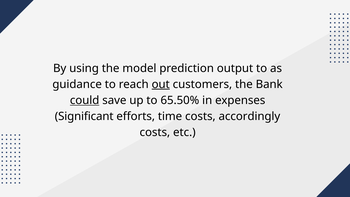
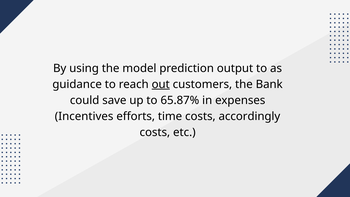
could underline: present -> none
65.50%: 65.50% -> 65.87%
Significant: Significant -> Incentives
